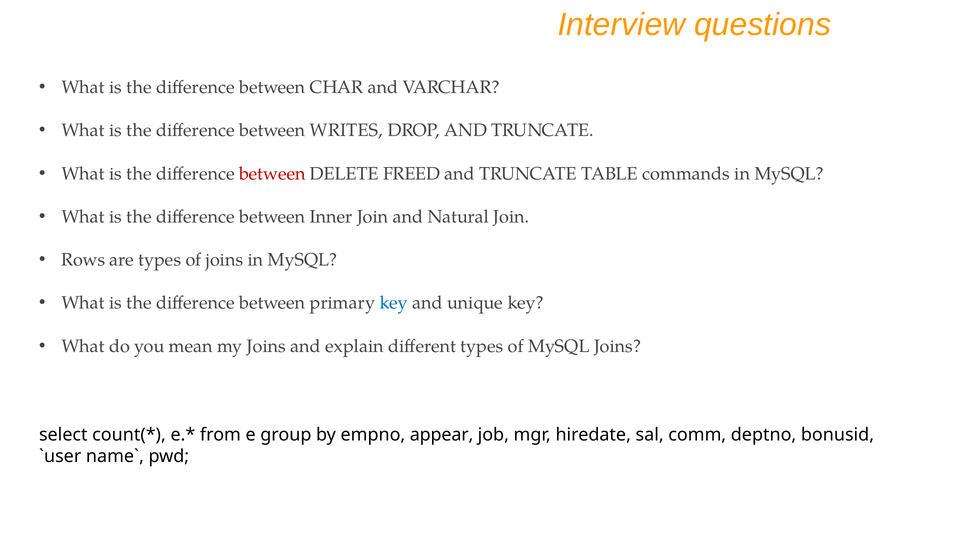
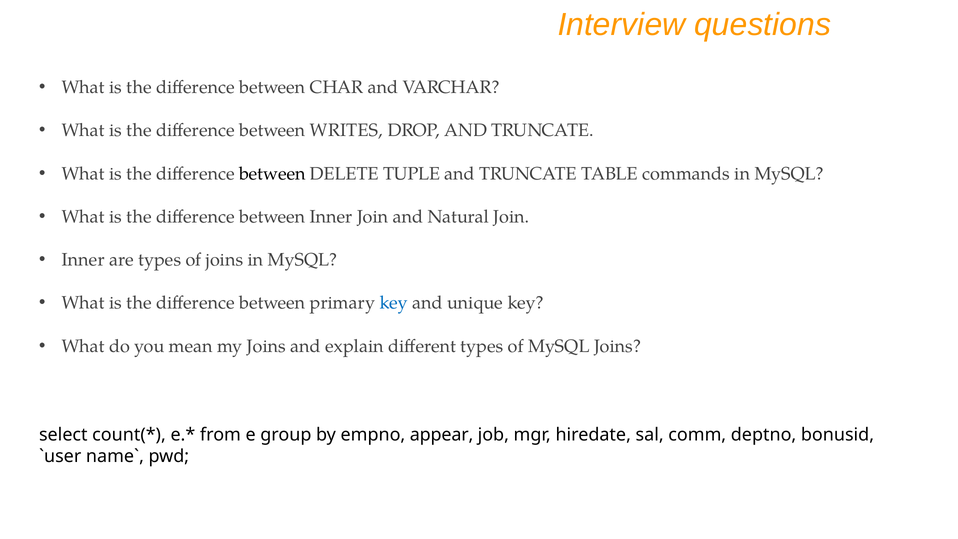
between at (272, 174) colour: red -> black
FREED: FREED -> TUPLE
Rows at (83, 260): Rows -> Inner
